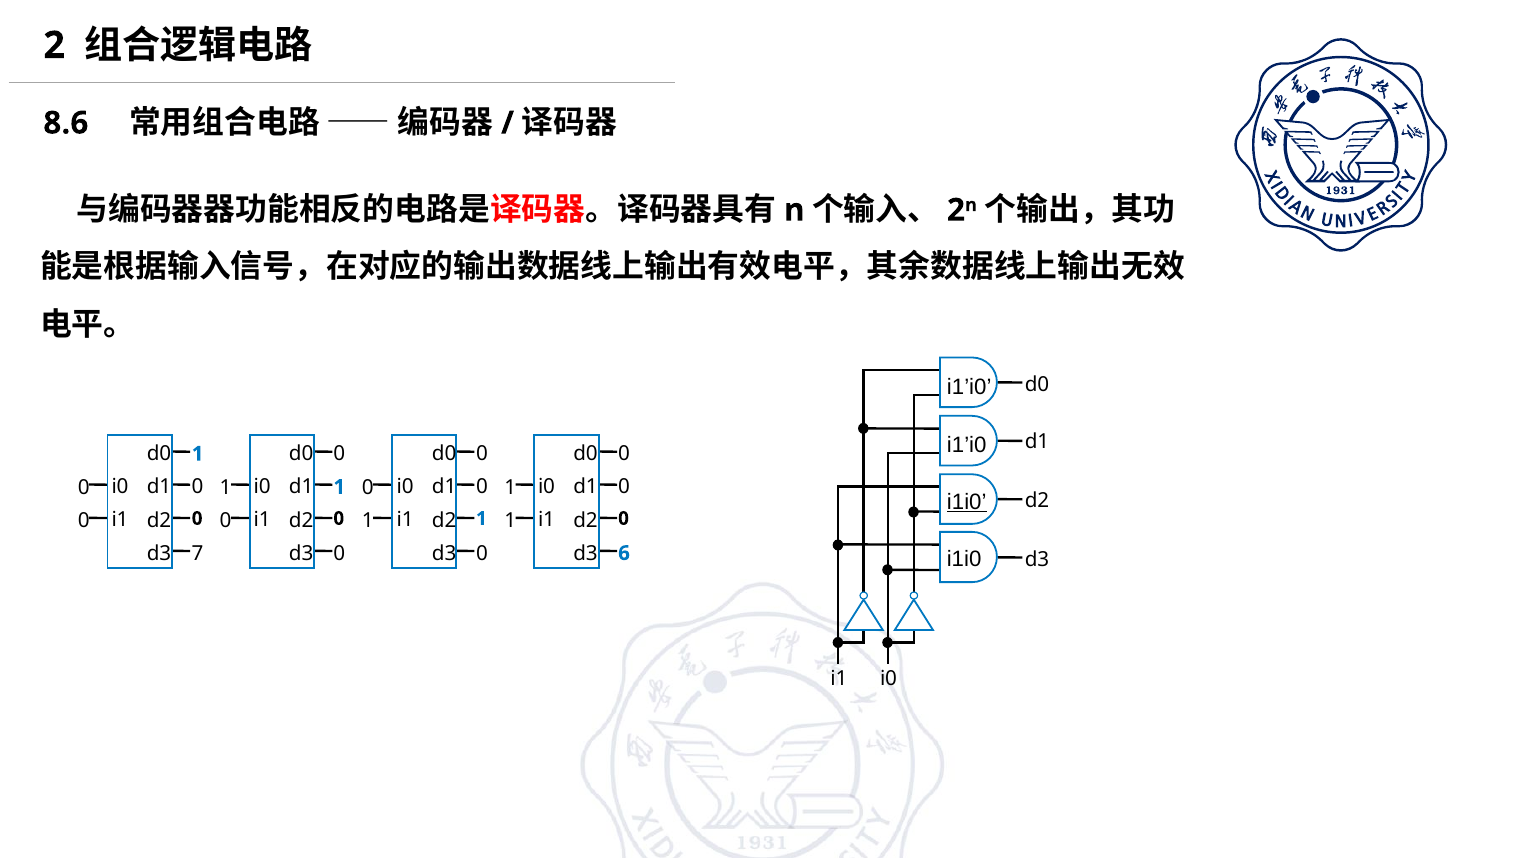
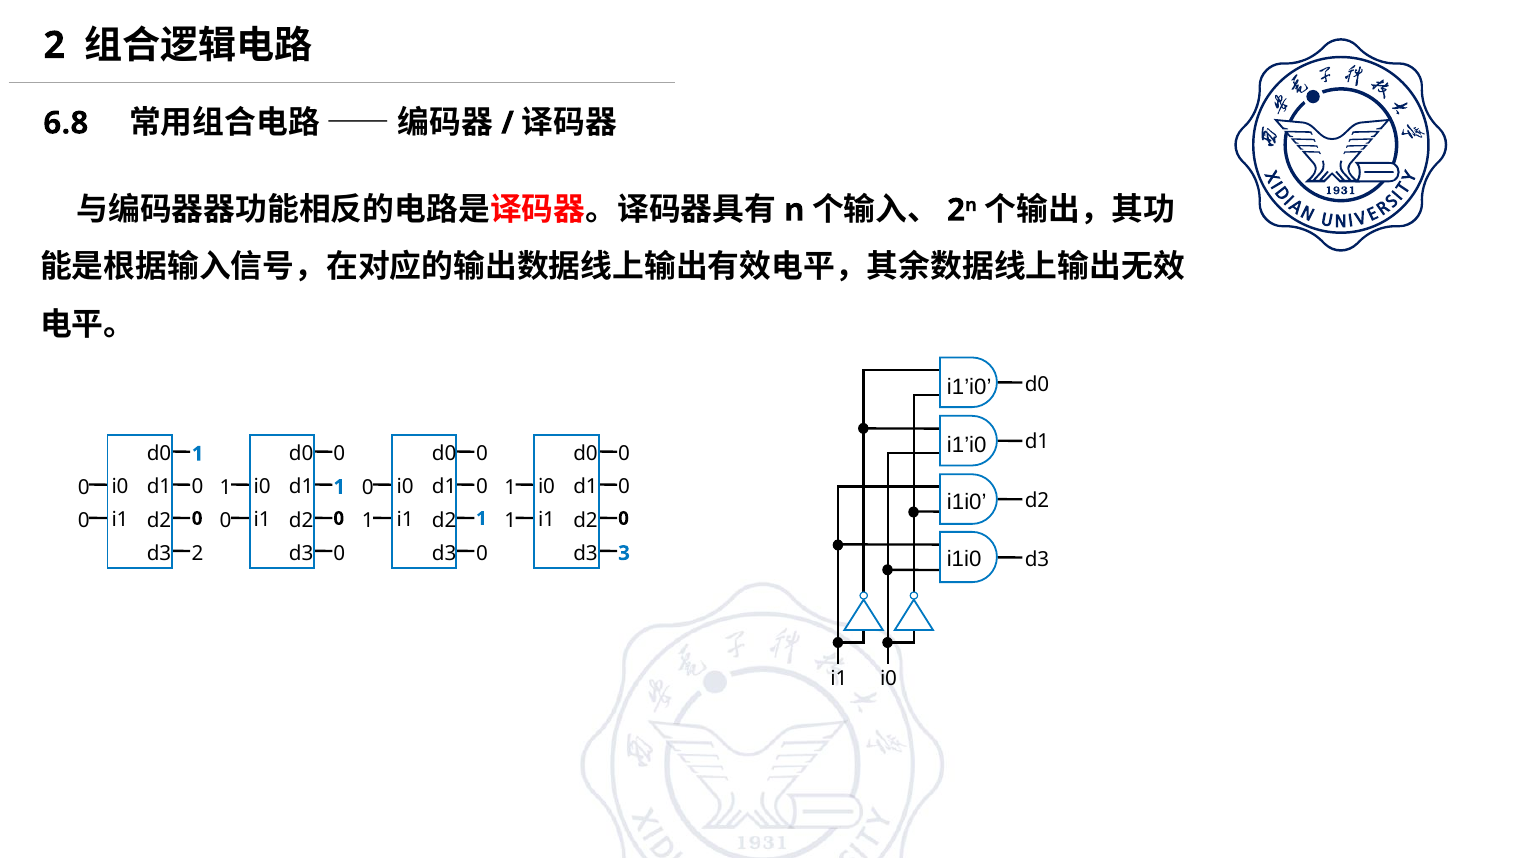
8.6: 8.6 -> 6.8
i1i0 at (967, 502) underline: present -> none
d3 7: 7 -> 2
6: 6 -> 3
